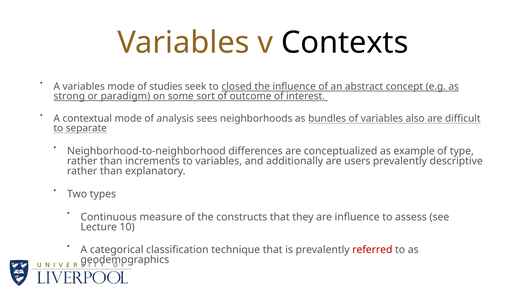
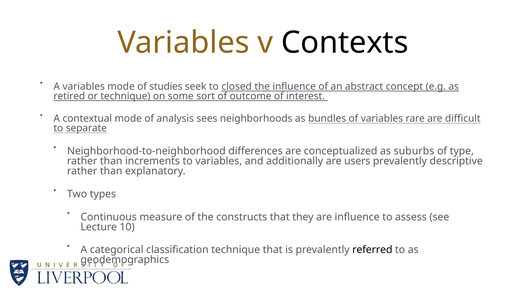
strong: strong -> retired
or paradigm: paradigm -> technique
also: also -> rare
example: example -> suburbs
referred colour: red -> black
